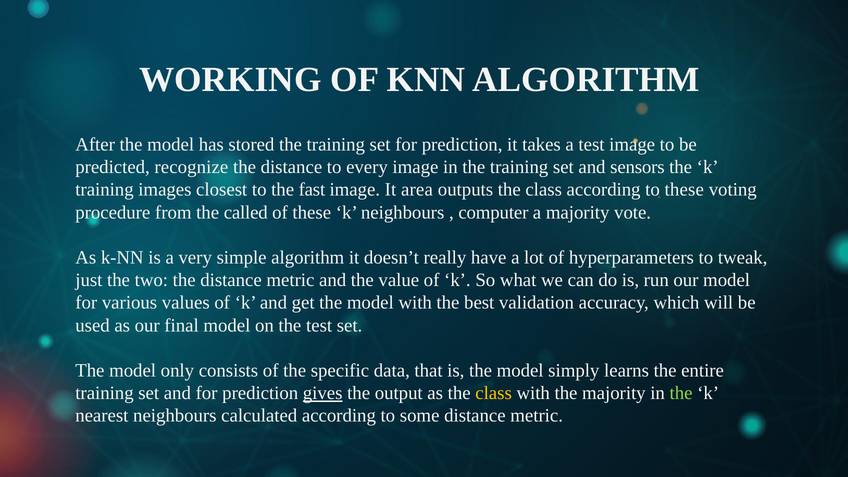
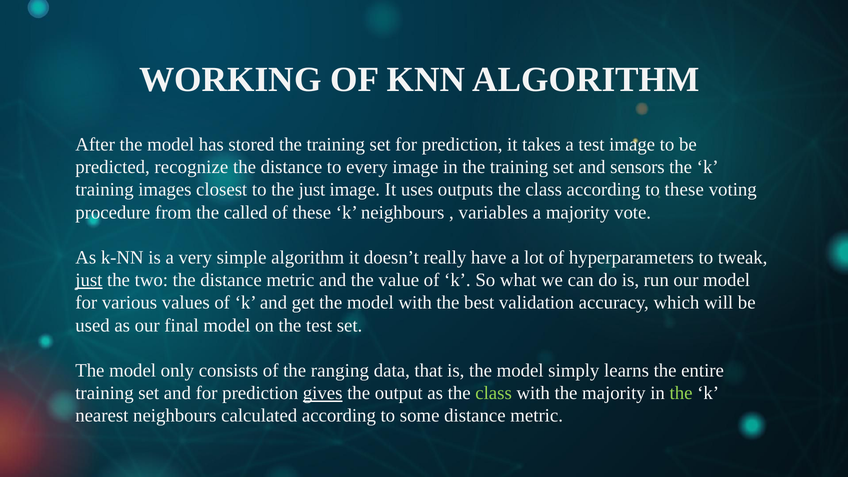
the fast: fast -> just
area: area -> uses
computer: computer -> variables
just at (89, 280) underline: none -> present
specific: specific -> ranging
class at (494, 393) colour: yellow -> light green
